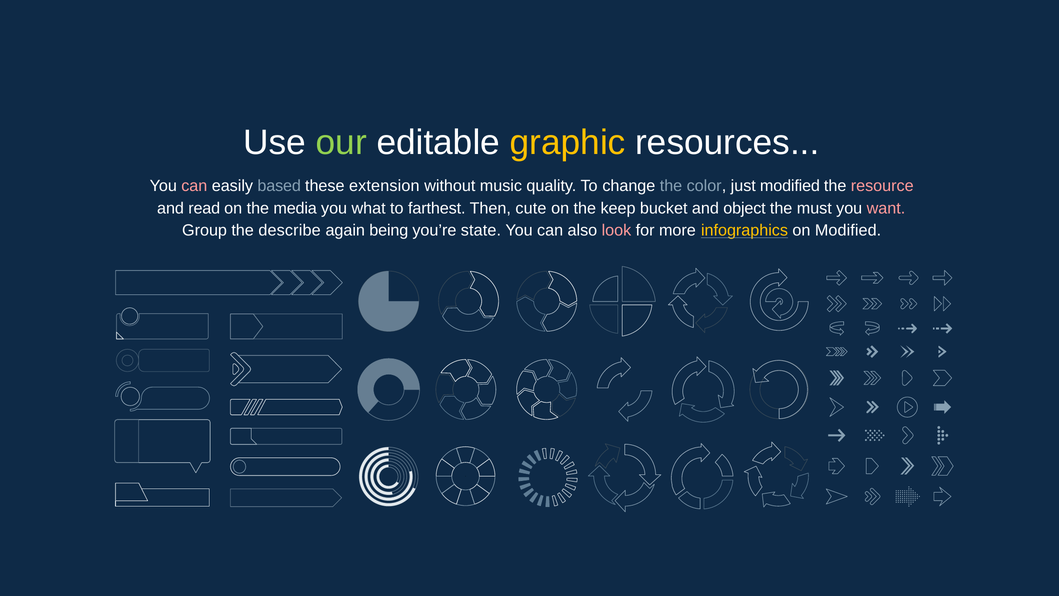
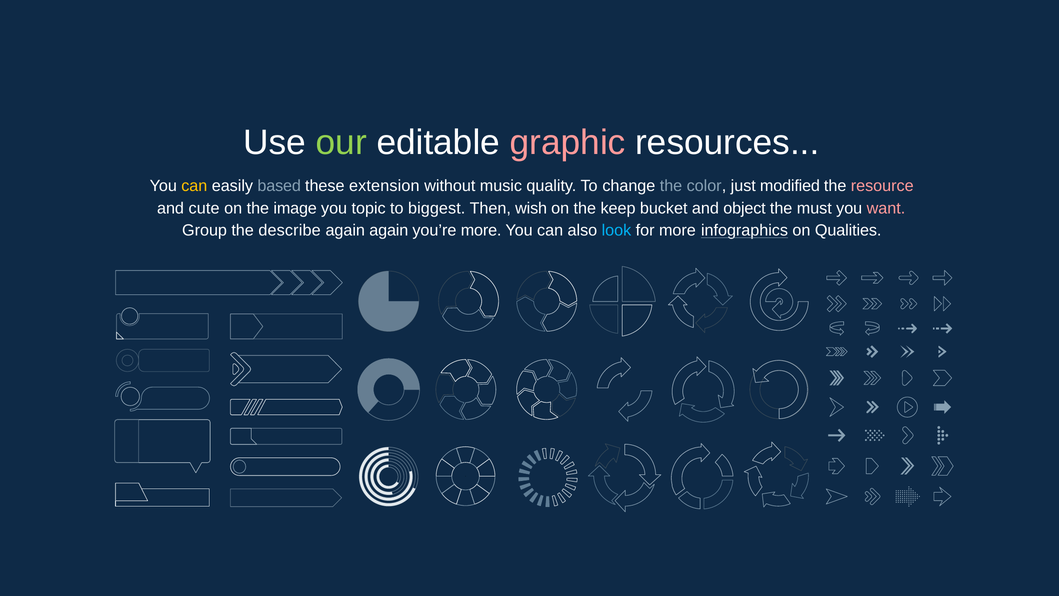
graphic colour: yellow -> pink
can at (194, 186) colour: pink -> yellow
read: read -> cute
media: media -> image
what: what -> topic
farthest: farthest -> biggest
cute: cute -> wish
again being: being -> again
you’re state: state -> more
look colour: pink -> light blue
infographics colour: yellow -> white
on Modified: Modified -> Qualities
